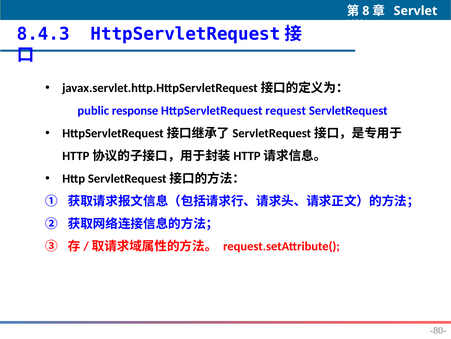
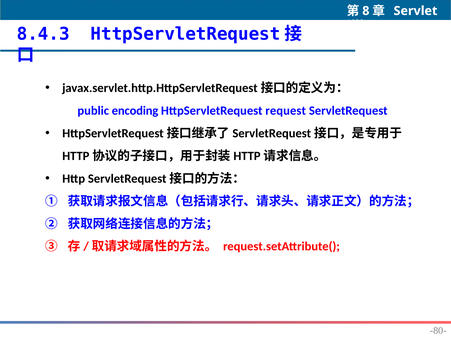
response: response -> encoding
